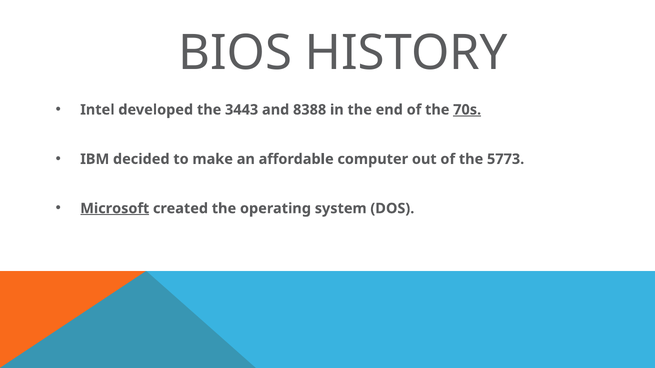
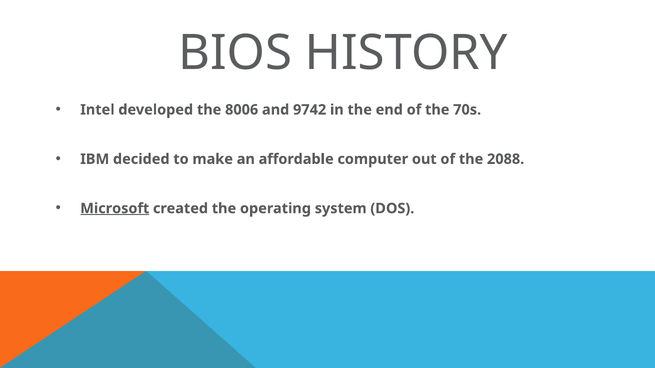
3443: 3443 -> 8006
8388: 8388 -> 9742
70s underline: present -> none
5773: 5773 -> 2088
